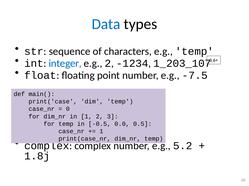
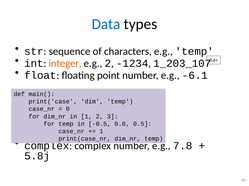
integer colour: blue -> orange
-7.5: -7.5 -> -6.1
5.2: 5.2 -> 7.8
1.8j: 1.8j -> 5.8j
